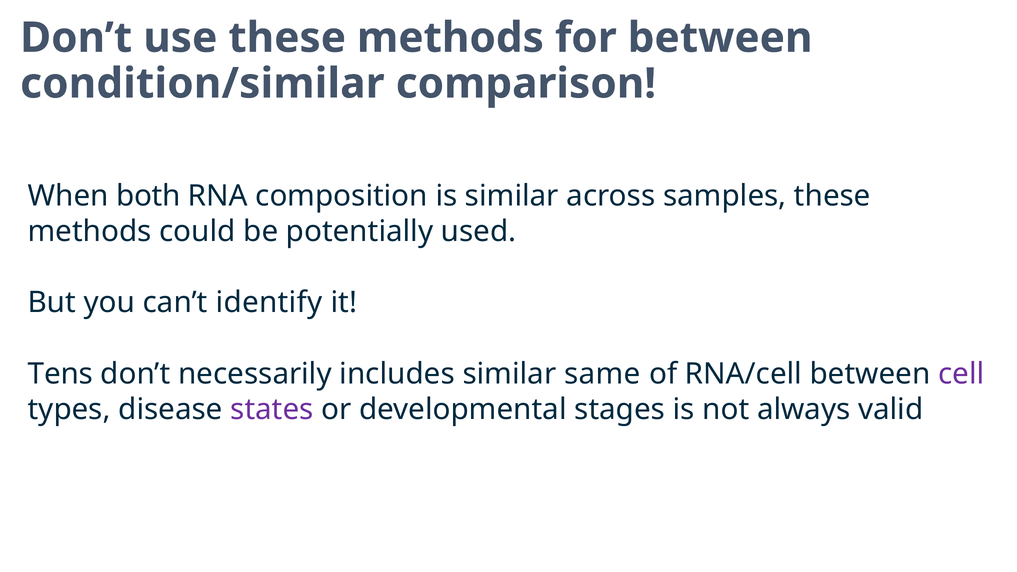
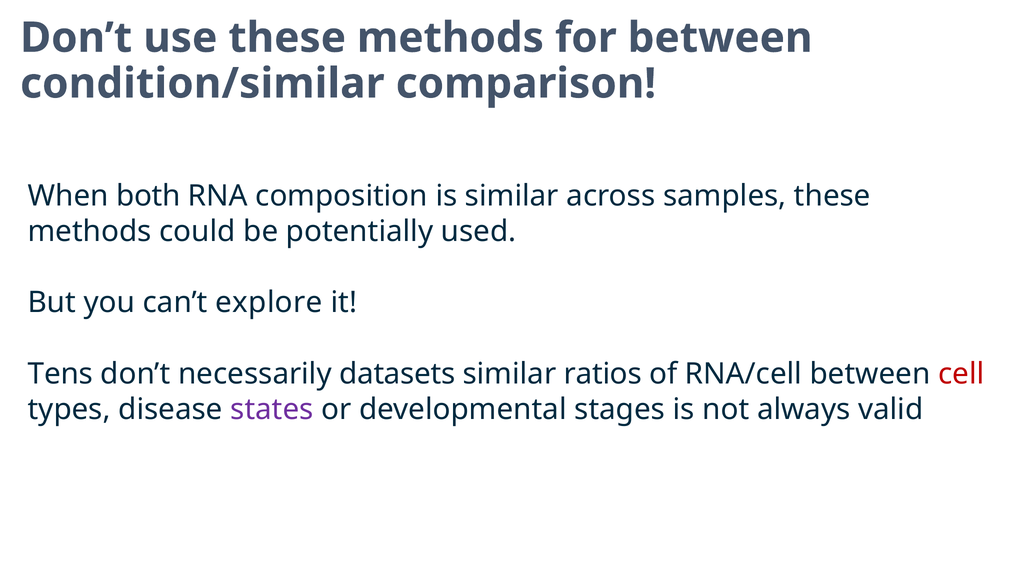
identify: identify -> explore
includes: includes -> datasets
same: same -> ratios
cell colour: purple -> red
